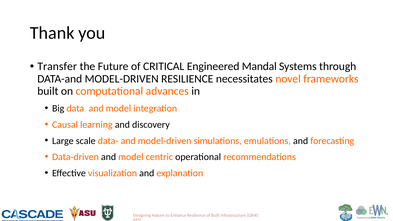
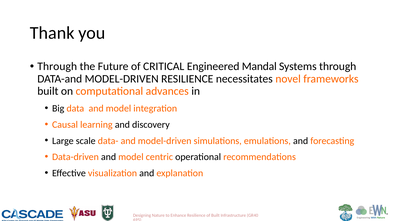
Transfer at (57, 66): Transfer -> Through
